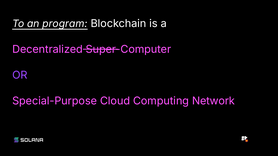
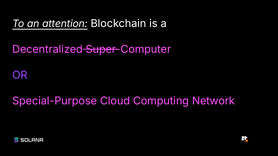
program: program -> attention
